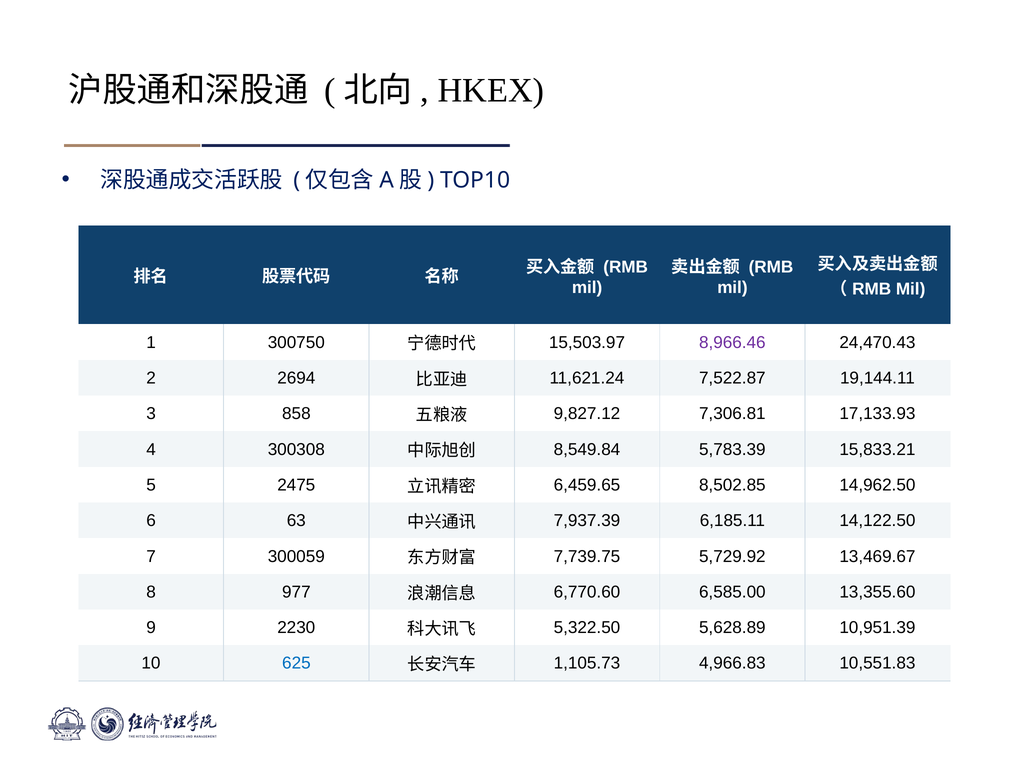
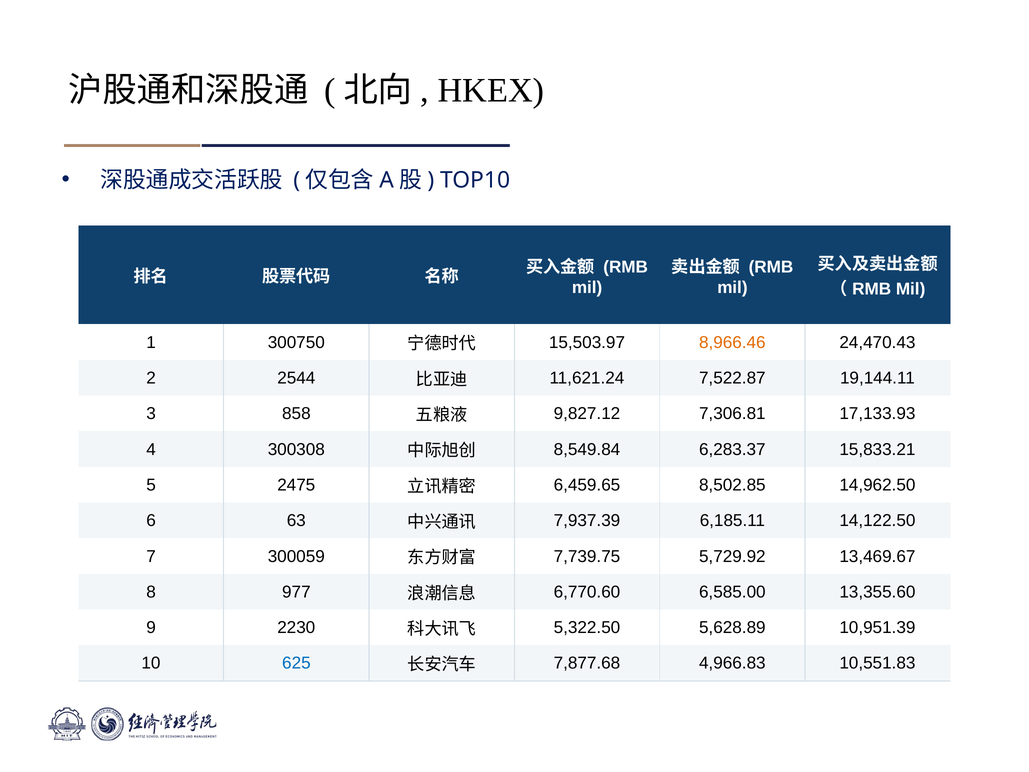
8,966.46 colour: purple -> orange
2694: 2694 -> 2544
5,783.39: 5,783.39 -> 6,283.37
1,105.73: 1,105.73 -> 7,877.68
